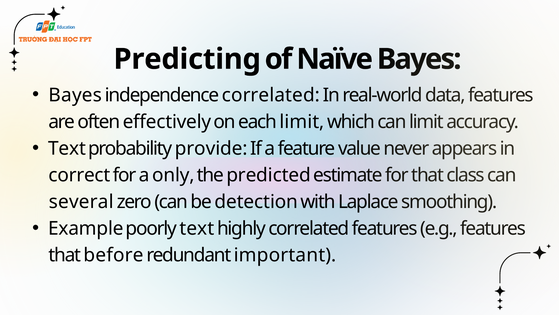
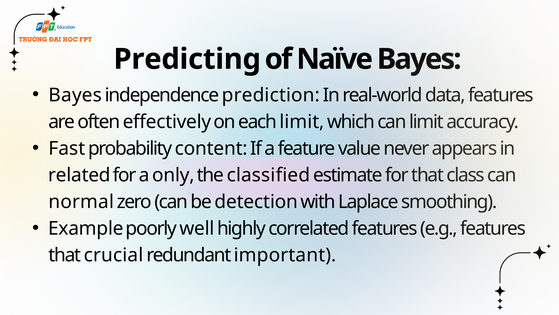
independence correlated: correlated -> prediction
Text at (67, 148): Text -> Fast
provide: provide -> content
correct: correct -> related
predicted: predicted -> classified
several: several -> normal
poorly text: text -> well
before: before -> crucial
